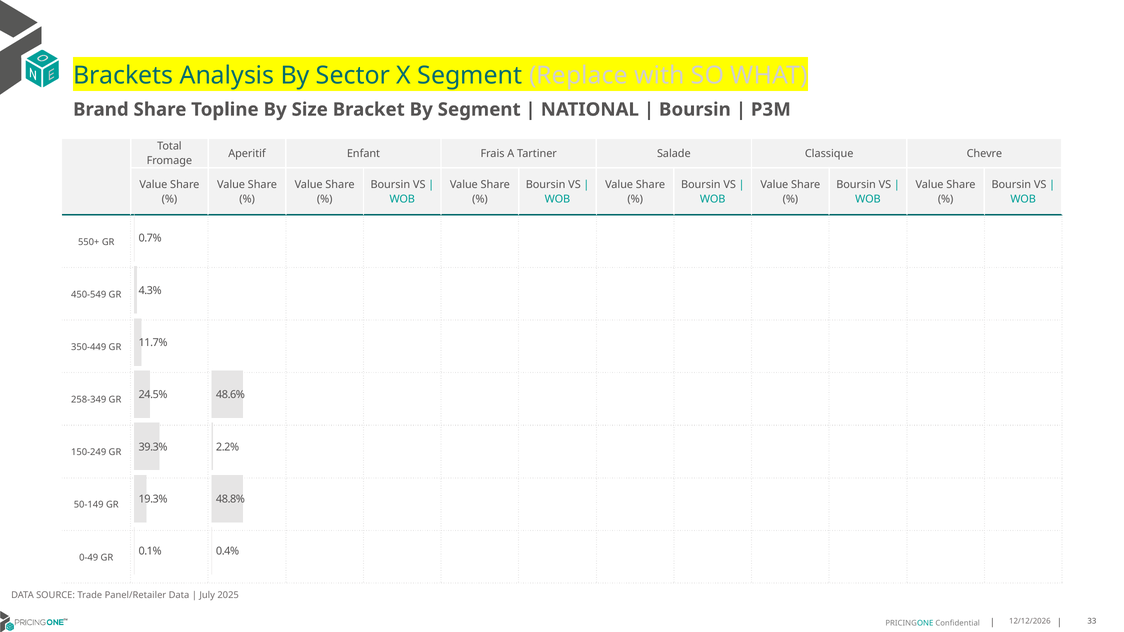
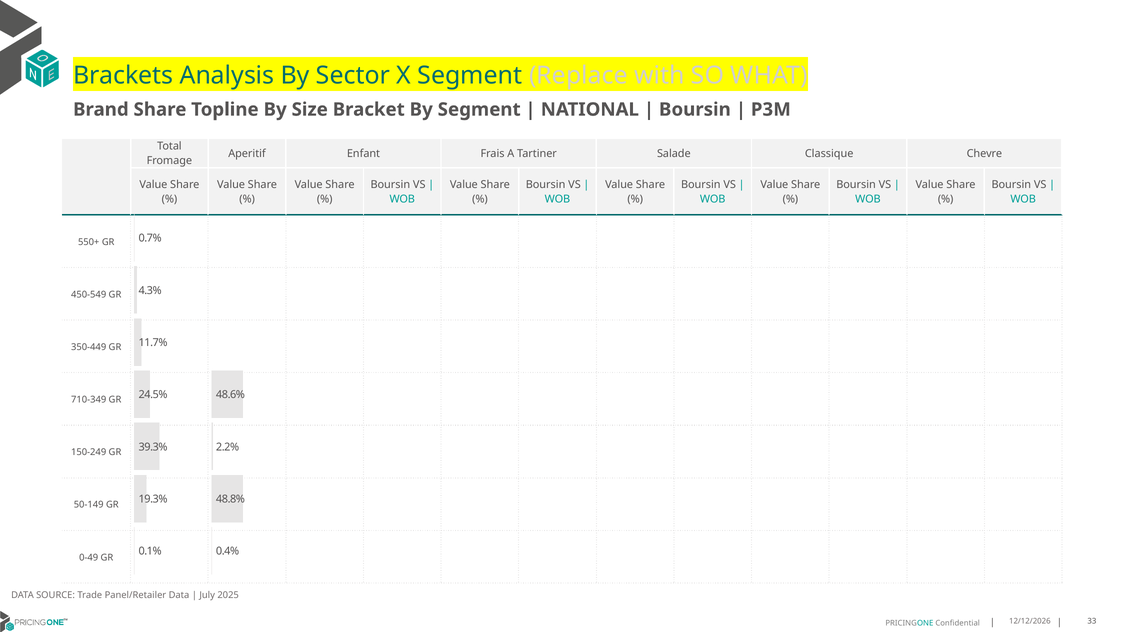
258-349: 258-349 -> 710-349
